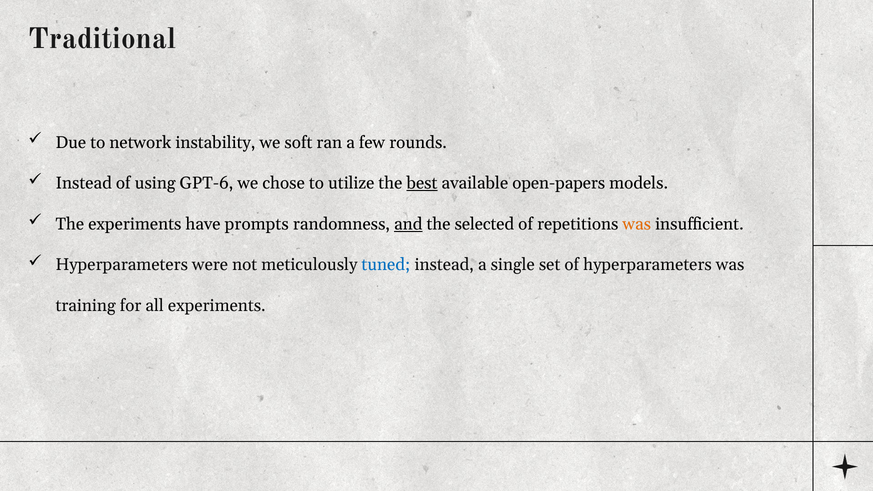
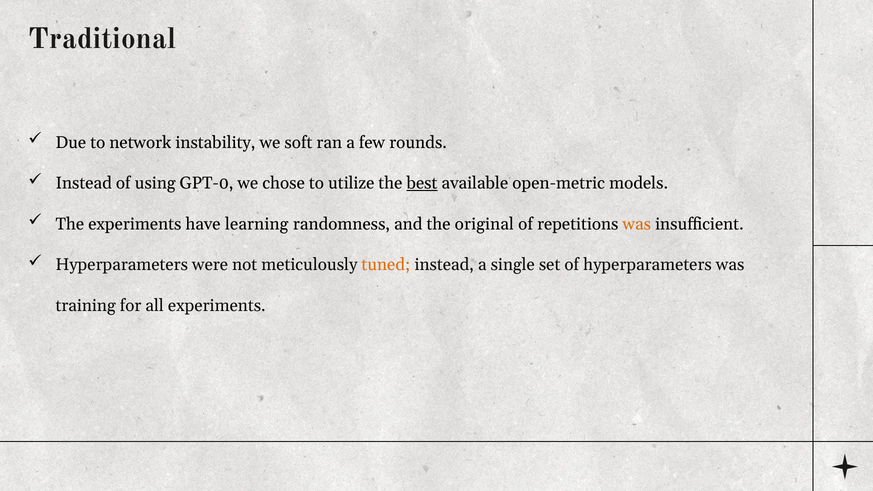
GPT-6: GPT-6 -> GPT-0
open-papers: open-papers -> open-metric
prompts: prompts -> learning
and underline: present -> none
selected: selected -> original
tuned colour: blue -> orange
